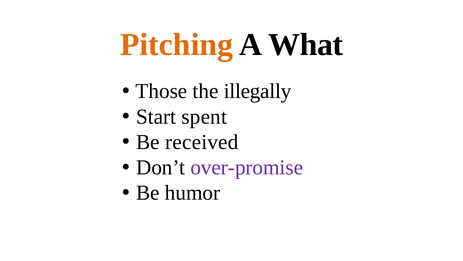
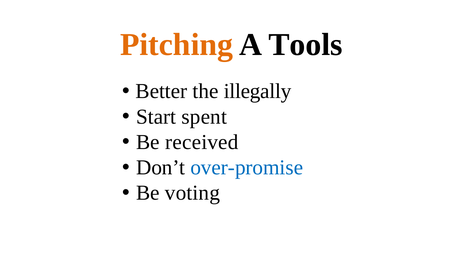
What: What -> Tools
Those: Those -> Better
over-promise colour: purple -> blue
humor: humor -> voting
